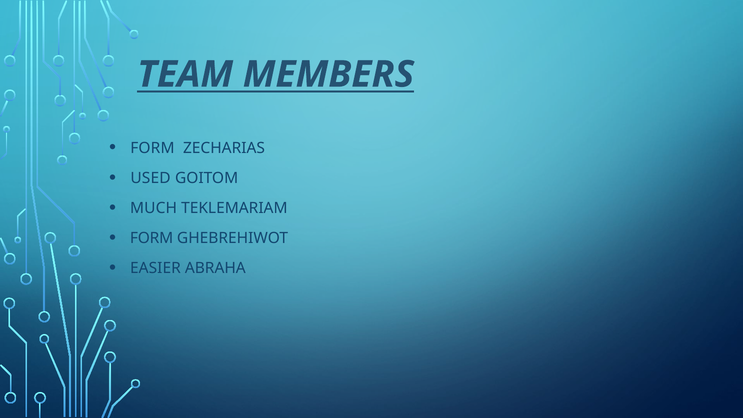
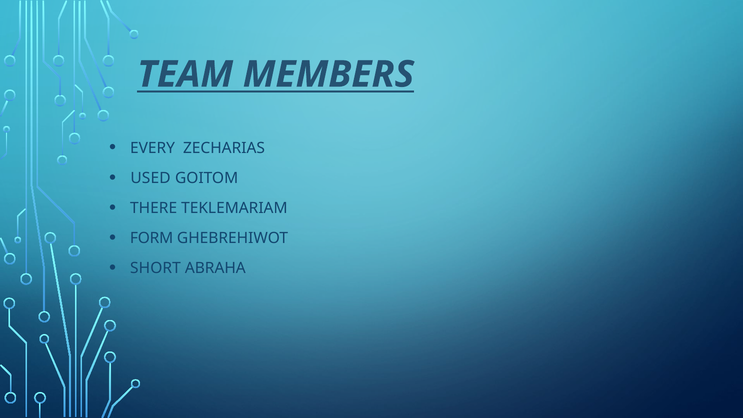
FORM at (152, 148): FORM -> EVERY
MUCH: MUCH -> THERE
EASIER: EASIER -> SHORT
